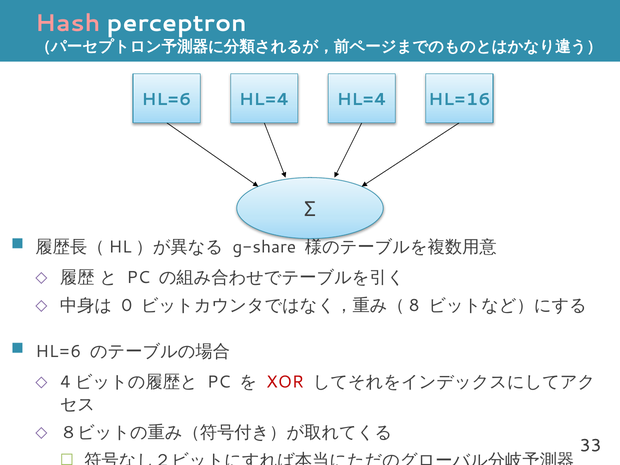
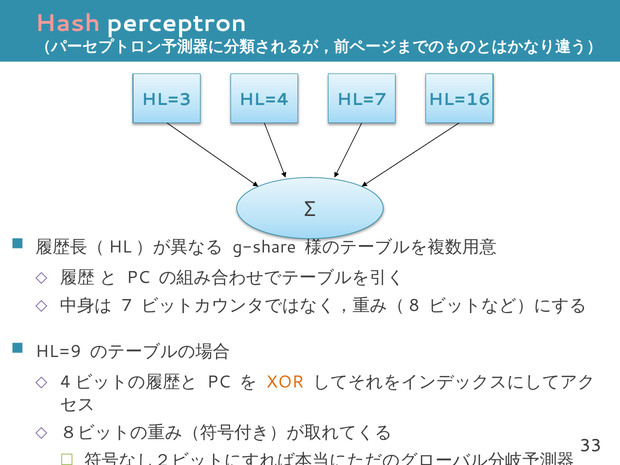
HL=6 at (167, 99): HL=6 -> HL=3
HL=4 HL=4: HL=4 -> HL=7
0: 0 -> 7
HL=6 at (58, 351): HL=6 -> HL=9
XOR colour: red -> orange
